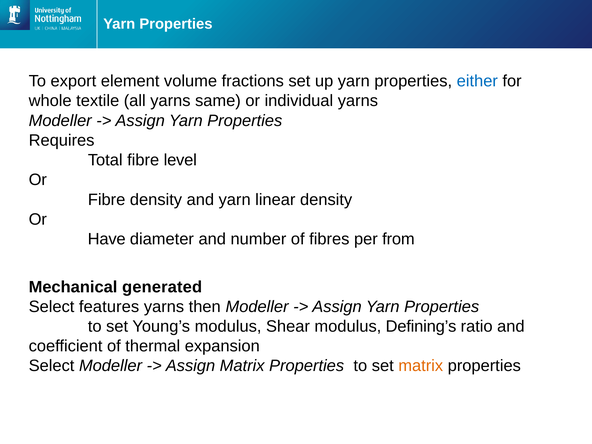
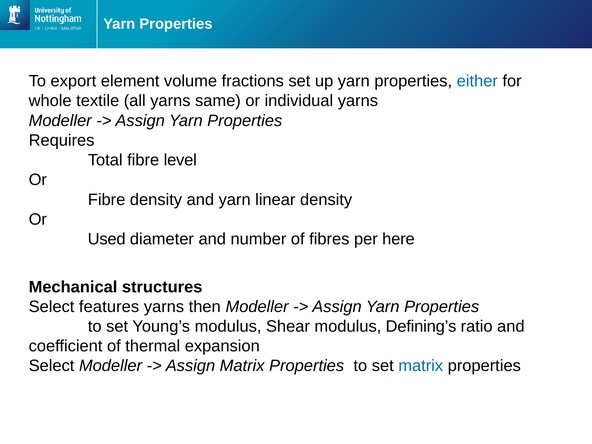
Have: Have -> Used
from: from -> here
generated: generated -> structures
matrix at (421, 366) colour: orange -> blue
